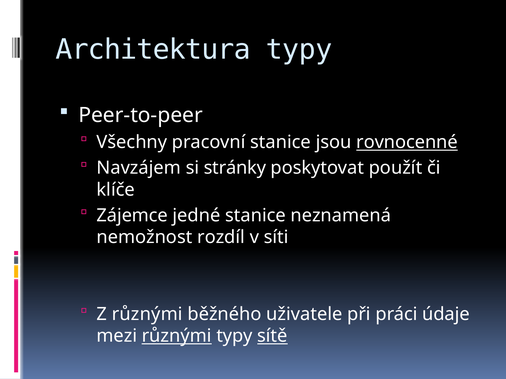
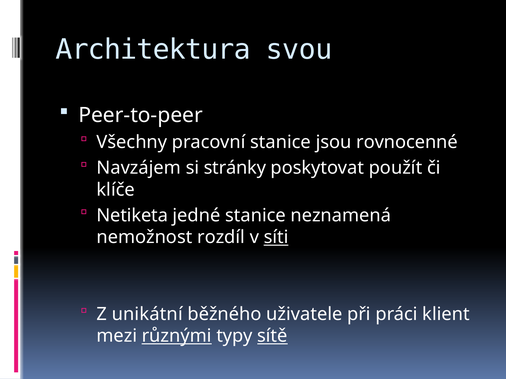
Architektura typy: typy -> svou
rovnocenné underline: present -> none
Zájemce: Zájemce -> Netiketa
síti underline: none -> present
Z různými: různými -> unikátní
údaje: údaje -> klient
